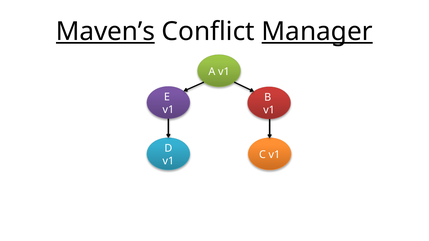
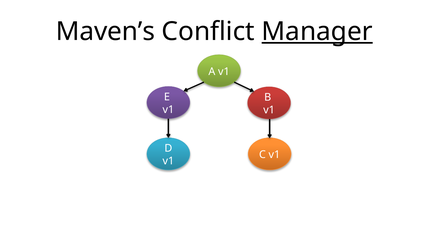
Maven’s underline: present -> none
